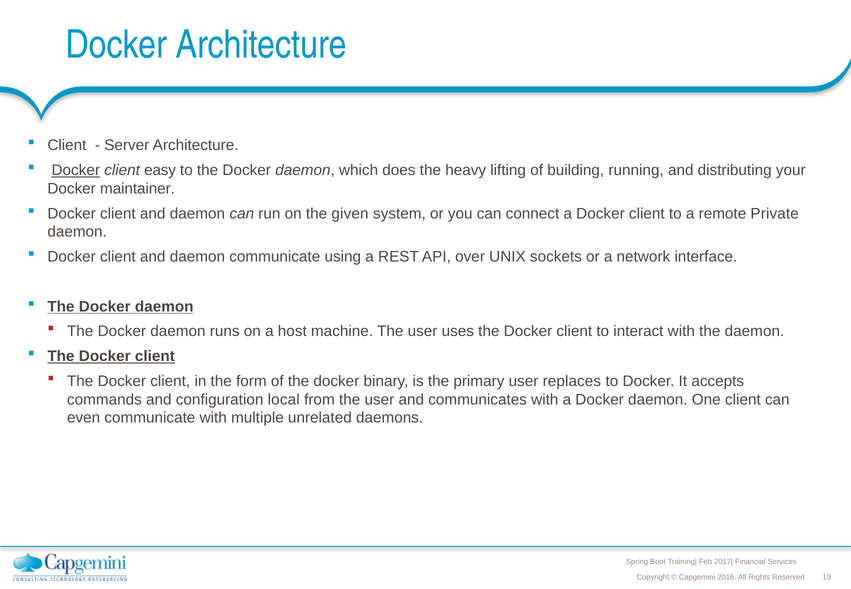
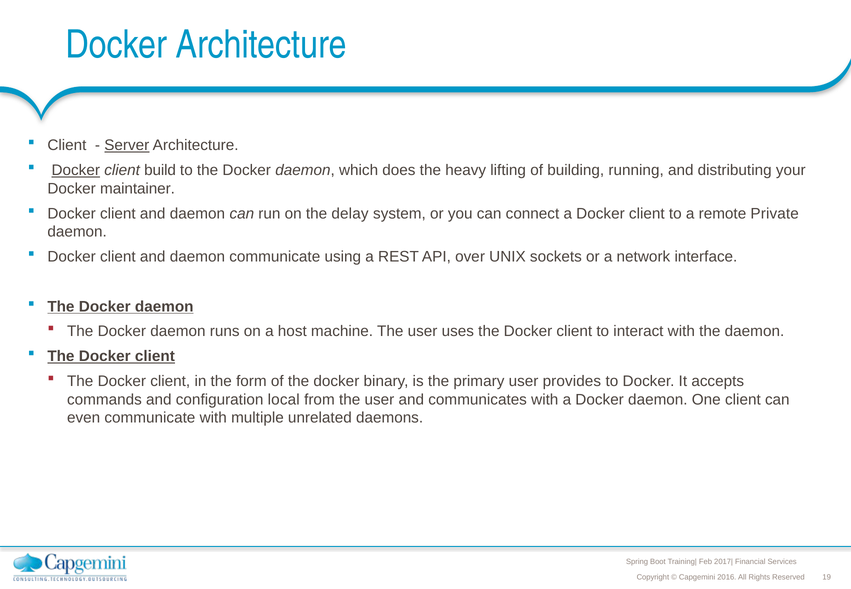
Server underline: none -> present
easy: easy -> build
given: given -> delay
replaces: replaces -> provides
